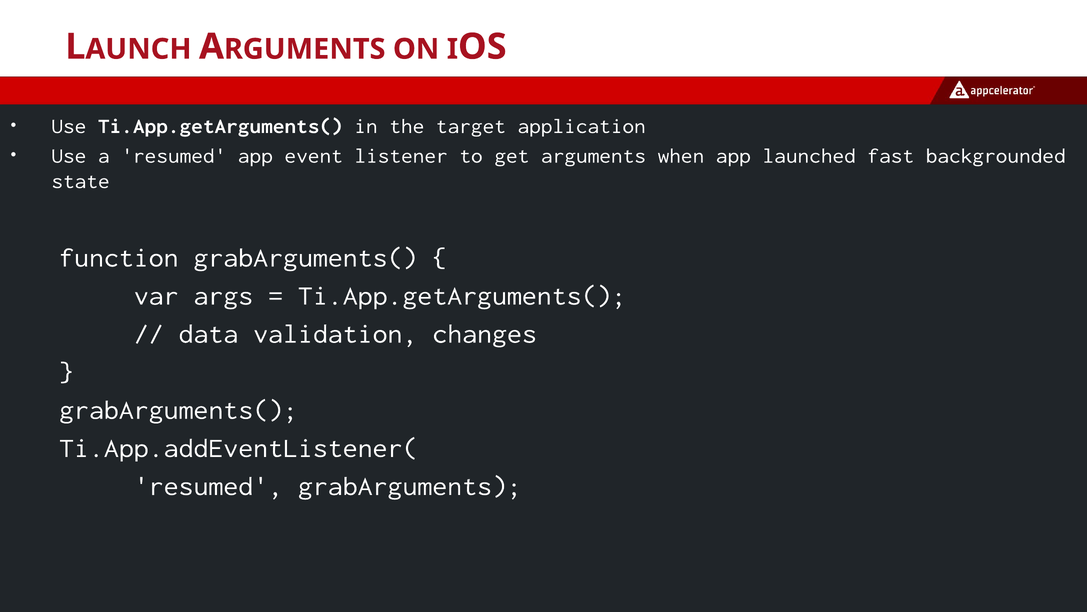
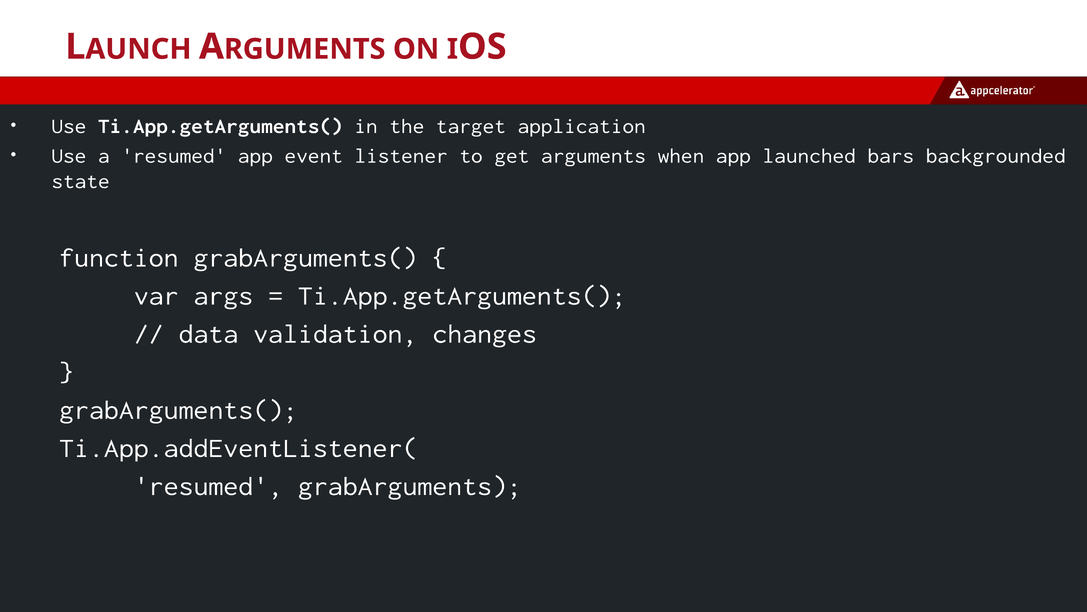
fast: fast -> bars
